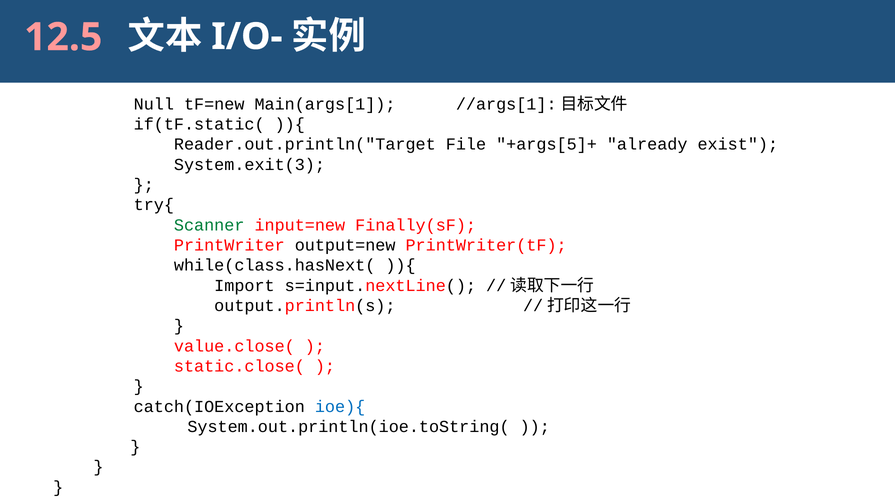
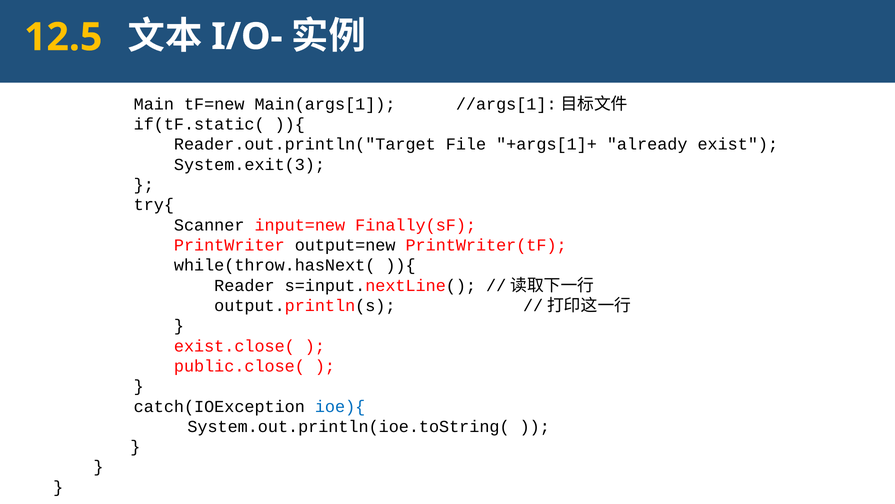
12.5 colour: pink -> yellow
Null: Null -> Main
+args[5]+: +args[5]+ -> +args[1]+
Scanner colour: green -> black
while(class.hasNext(: while(class.hasNext( -> while(throw.hasNext(
Import: Import -> Reader
value.close(: value.close( -> exist.close(
static.close(: static.close( -> public.close(
